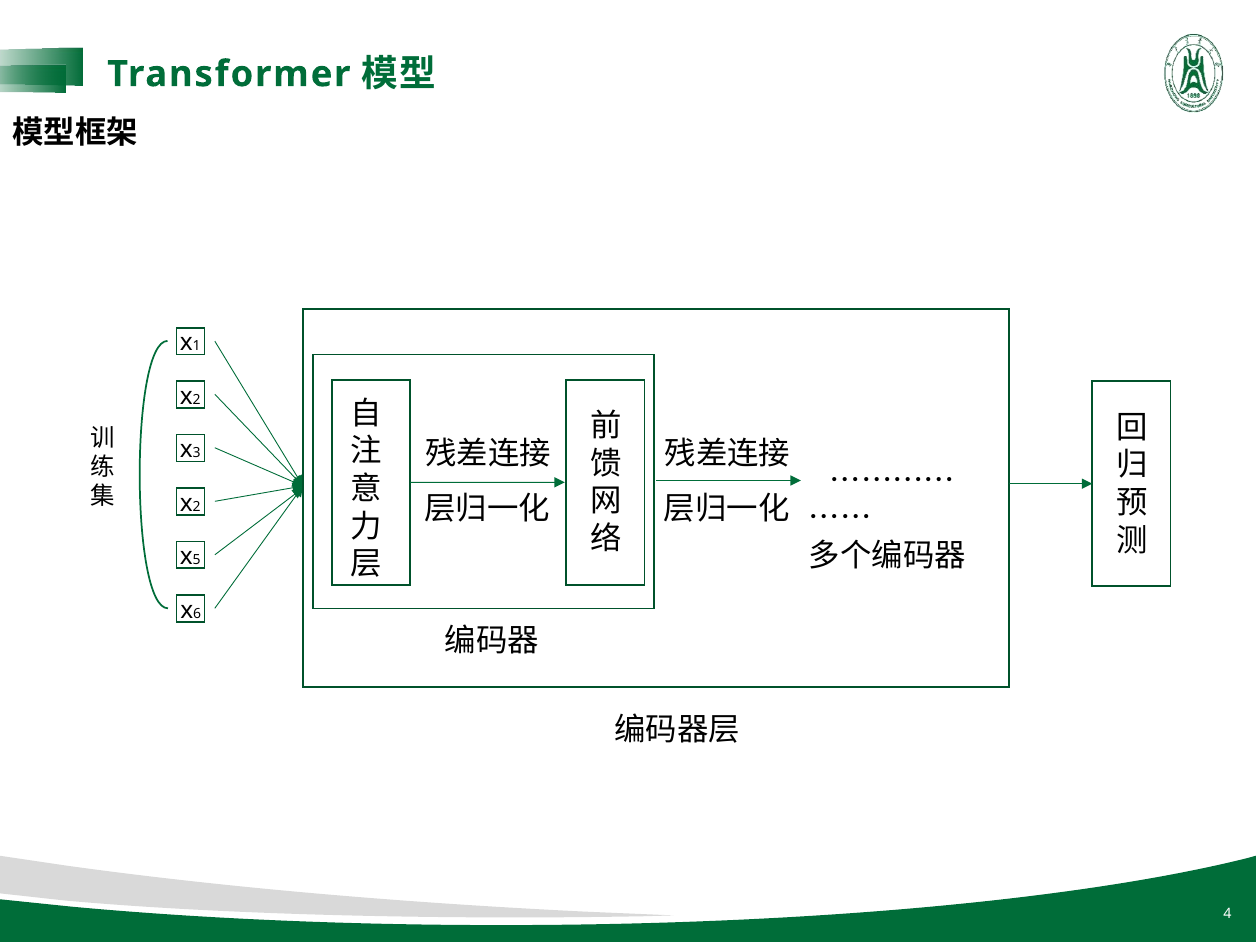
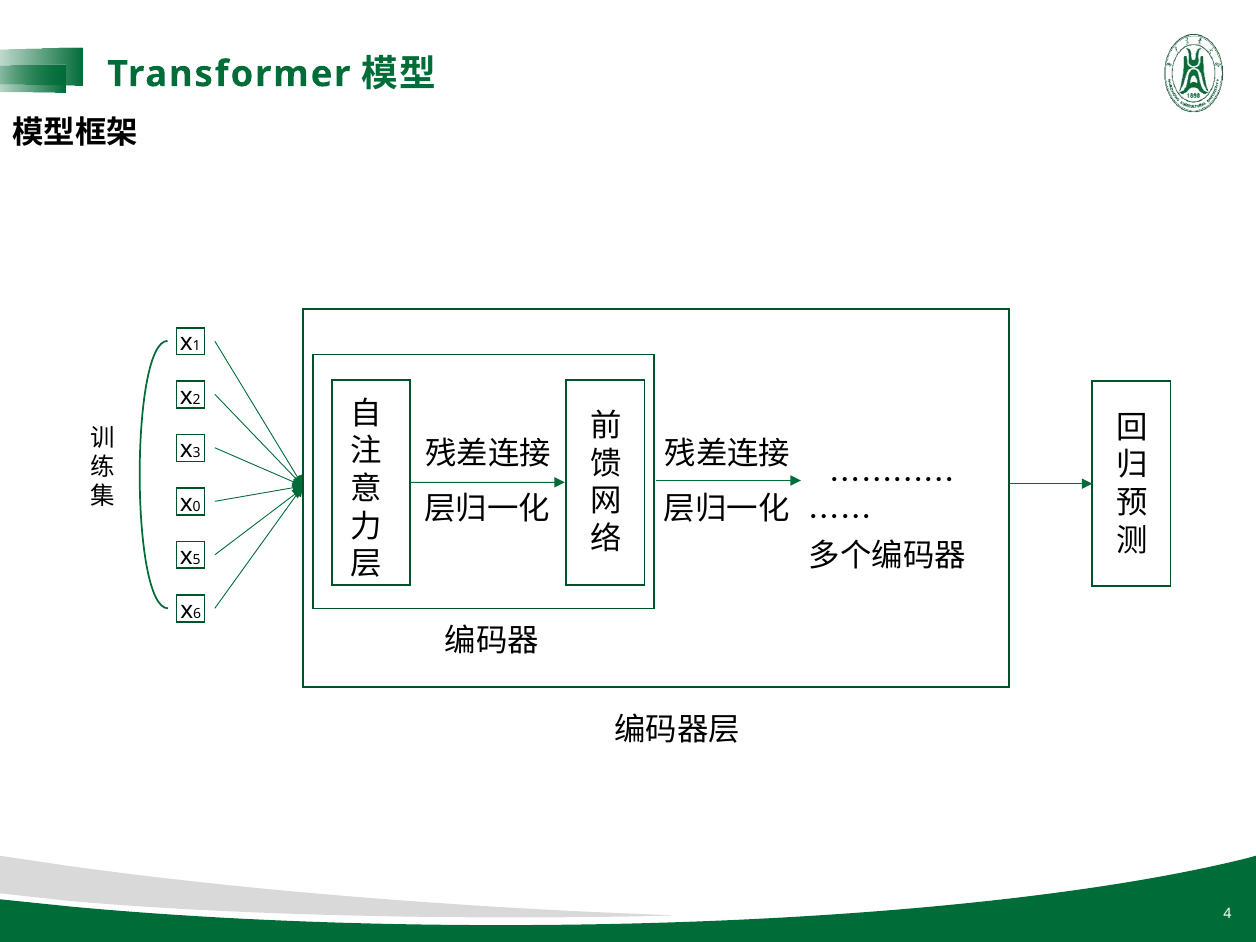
2 at (197, 507): 2 -> 0
